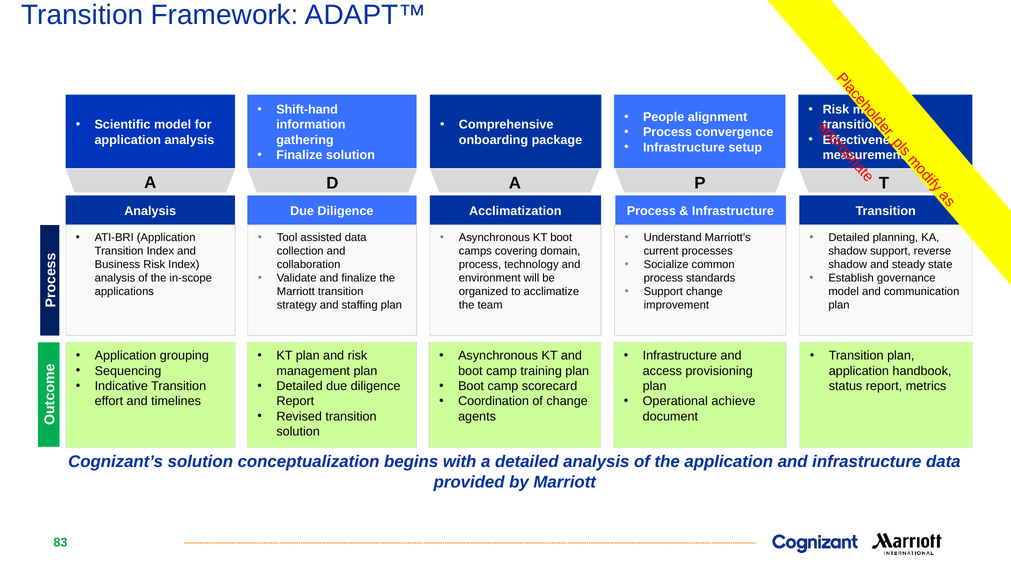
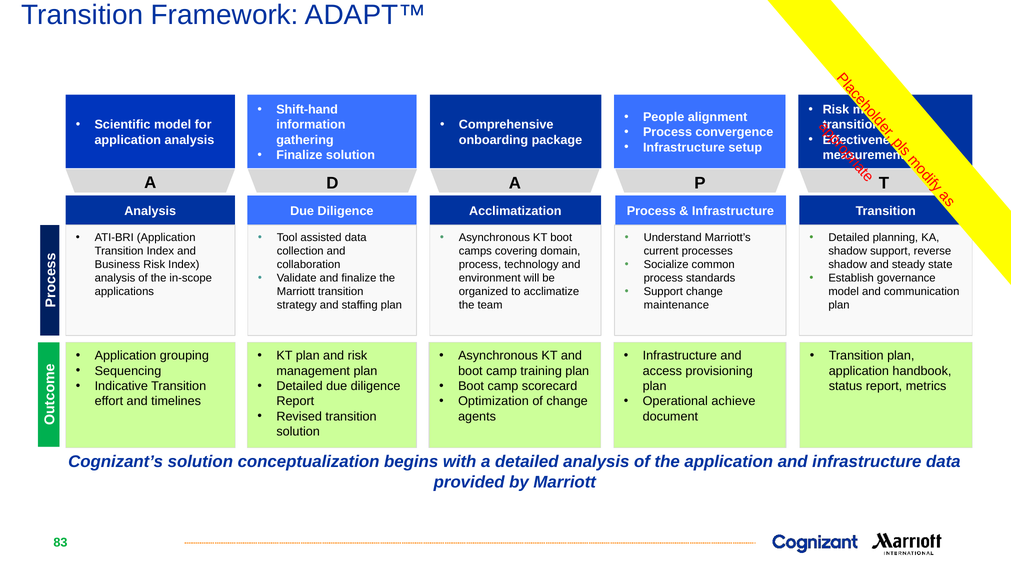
improvement: improvement -> maintenance
Coordination: Coordination -> Optimization
